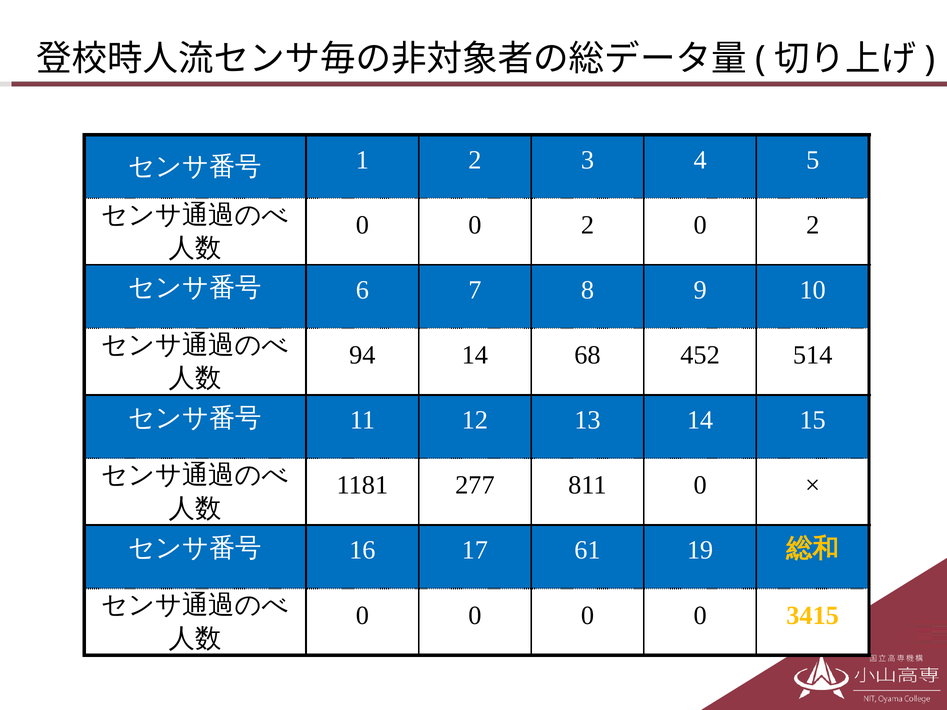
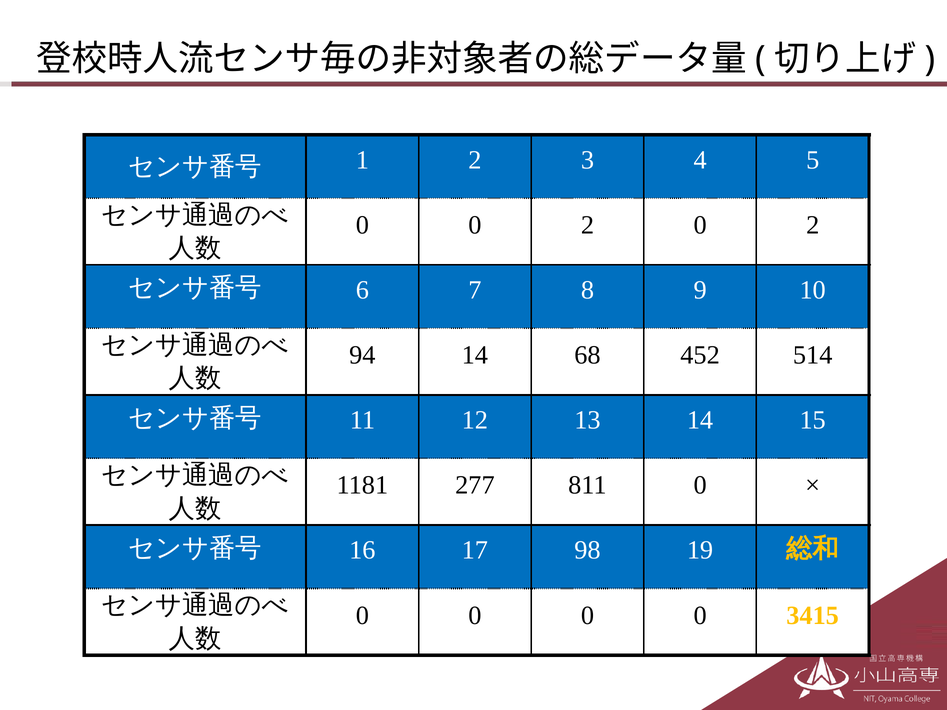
61: 61 -> 98
